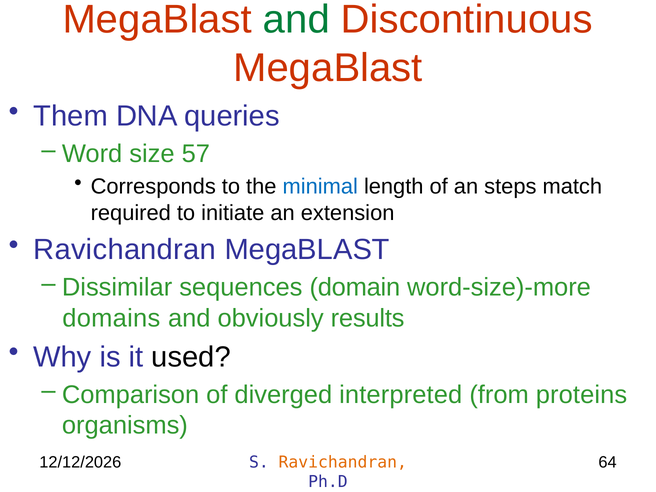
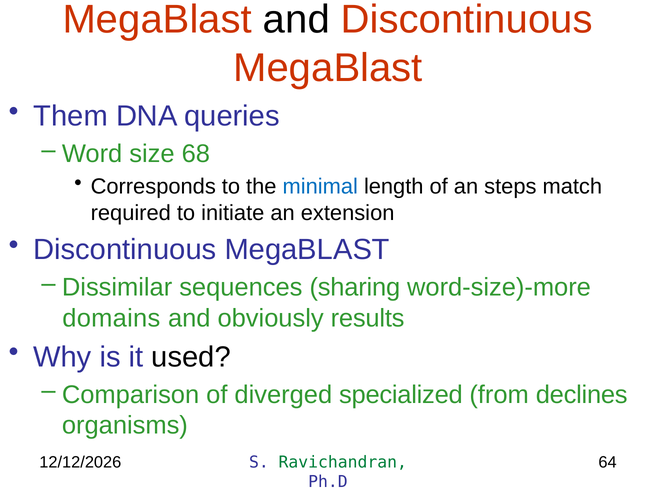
and at (296, 20) colour: green -> black
57: 57 -> 68
Ravichandran at (125, 250): Ravichandran -> Discontinuous
domain: domain -> sharing
interpreted: interpreted -> specialized
proteins: proteins -> declines
Ravichandran at (343, 462) colour: orange -> green
